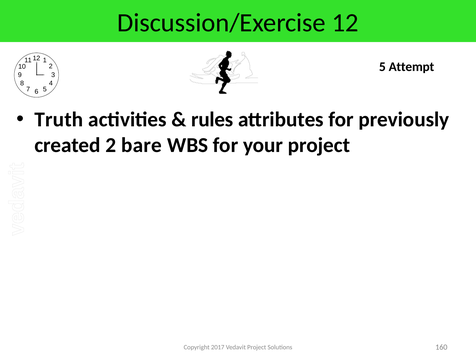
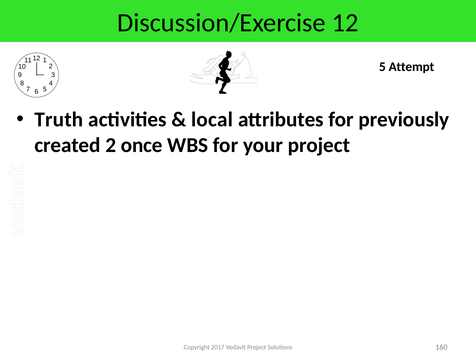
rules: rules -> local
bare: bare -> once
